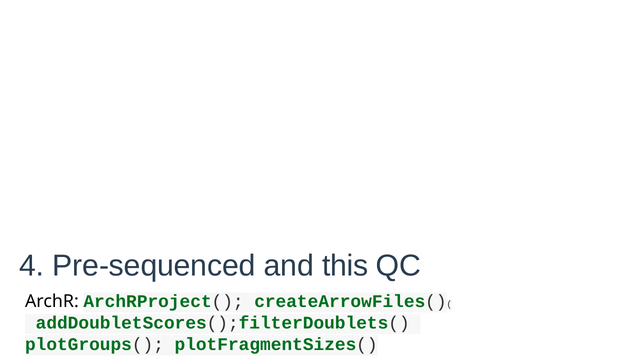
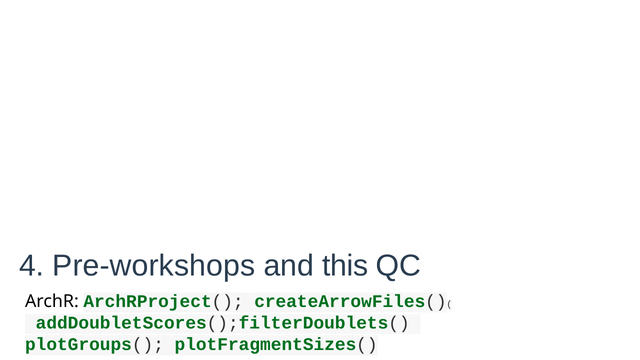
Pre-sequenced: Pre-sequenced -> Pre-workshops
